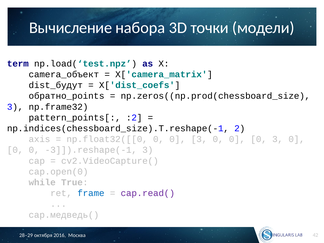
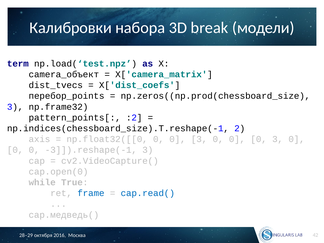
Вычисление: Вычисление -> Калибровки
точки: точки -> break
dist_будут: dist_будут -> dist_tvecs
обратно_points: обратно_points -> перебор_points
cap.read( colour: purple -> blue
